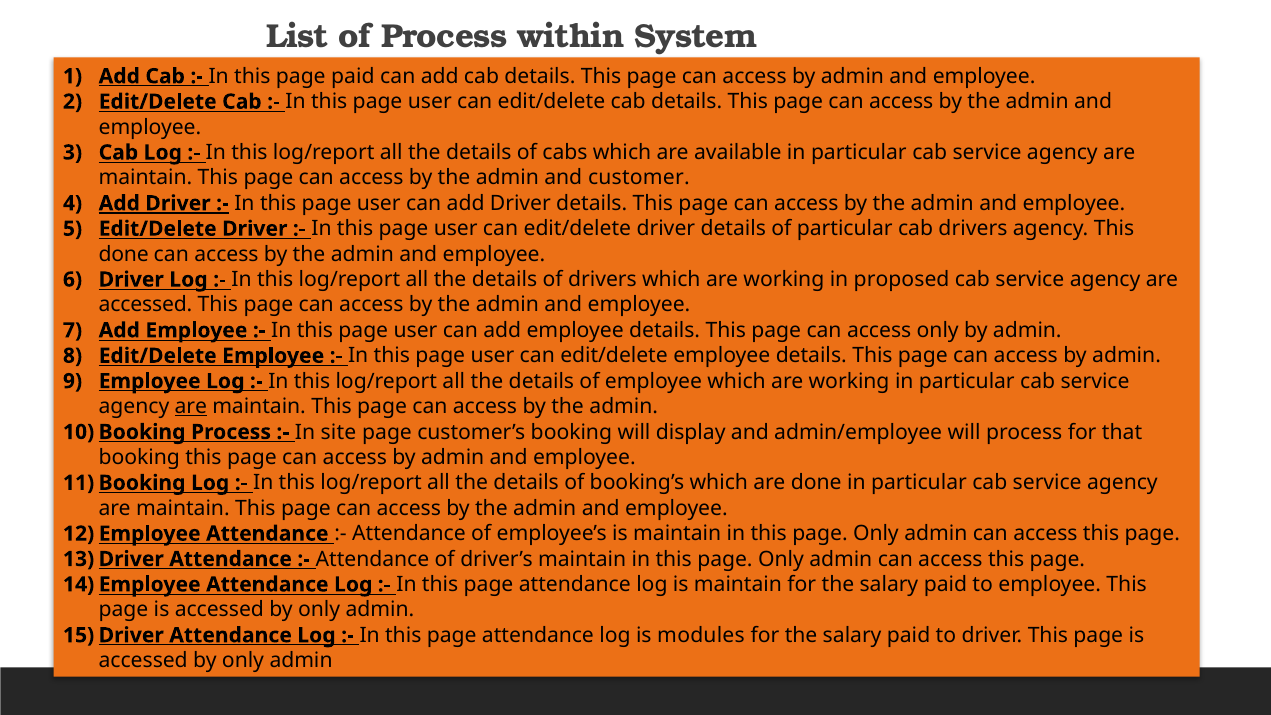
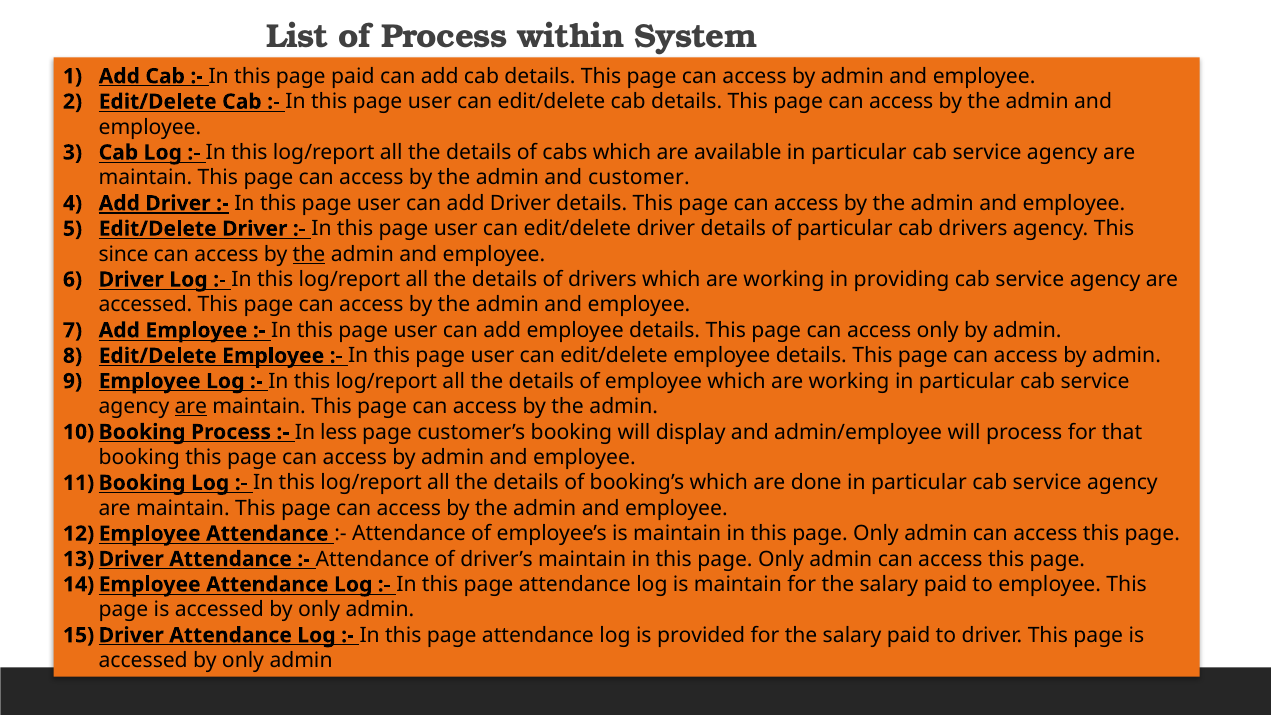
done at (124, 254): done -> since
the at (309, 254) underline: none -> present
proposed: proposed -> providing
site: site -> less
modules: modules -> provided
